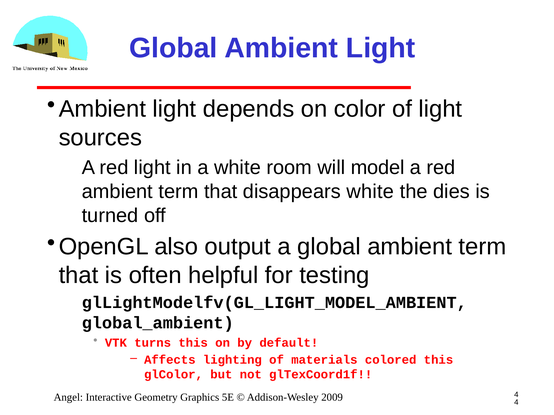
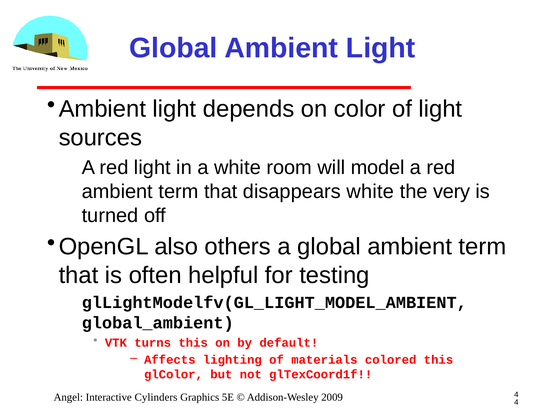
dies: dies -> very
output: output -> others
Geometry: Geometry -> Cylinders
